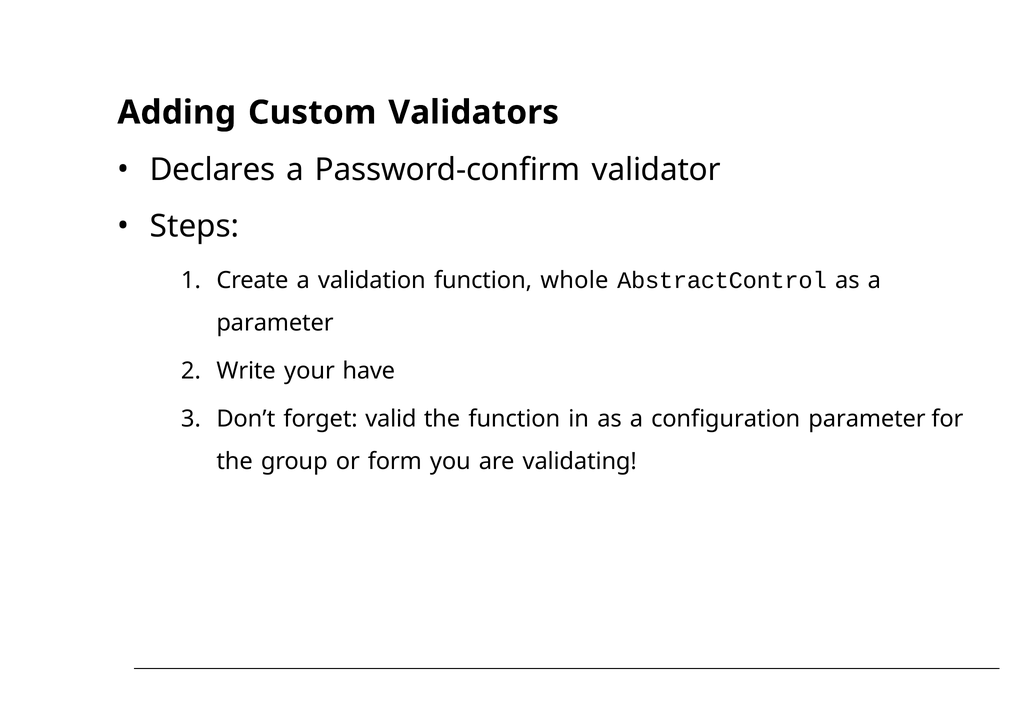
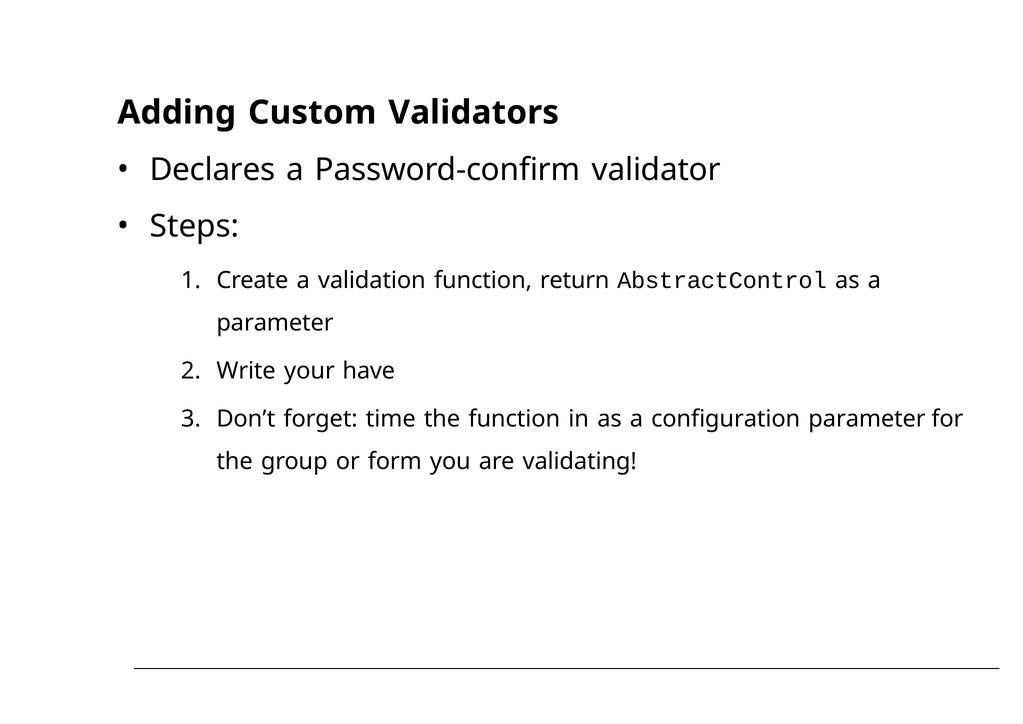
whole: whole -> return
valid: valid -> time
